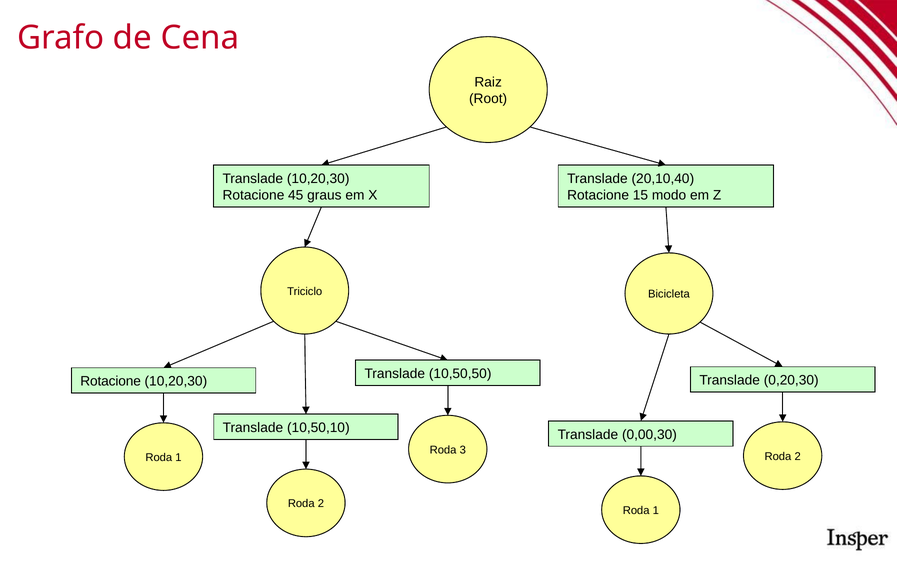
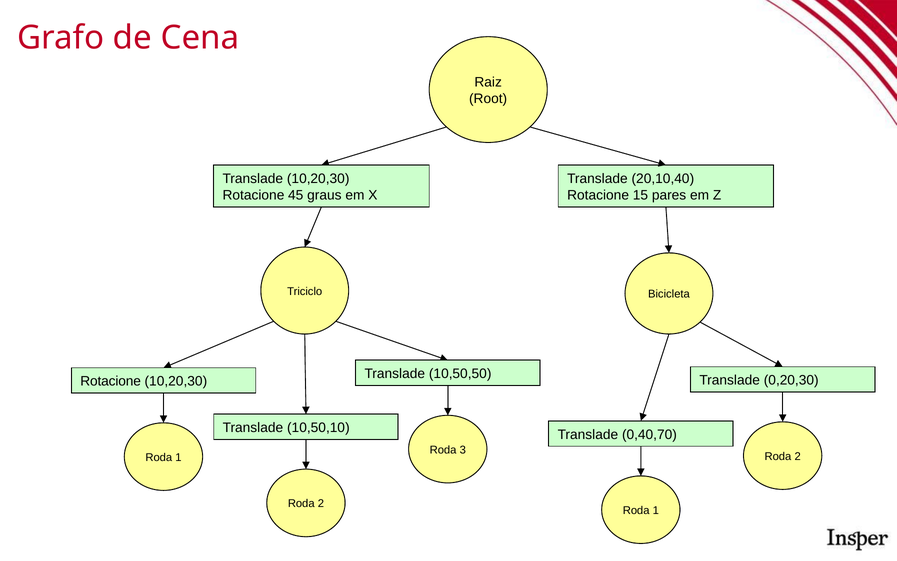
modo: modo -> pares
0,00,30: 0,00,30 -> 0,40,70
